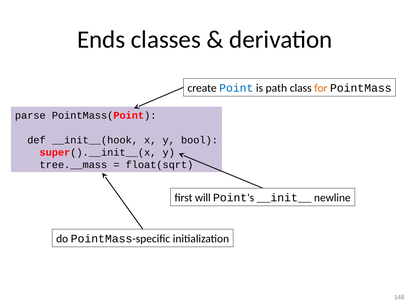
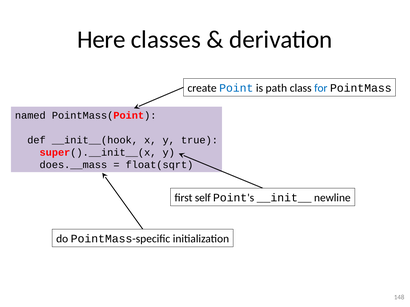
Ends: Ends -> Here
for colour: orange -> blue
parse: parse -> named
bool: bool -> true
tree.__mass: tree.__mass -> does.__mass
will: will -> self
